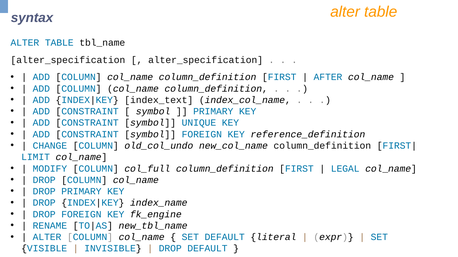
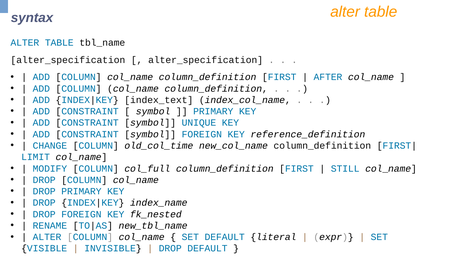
old_col_undo: old_col_undo -> old_col_time
LEGAL: LEGAL -> STILL
fk_engine: fk_engine -> fk_nested
